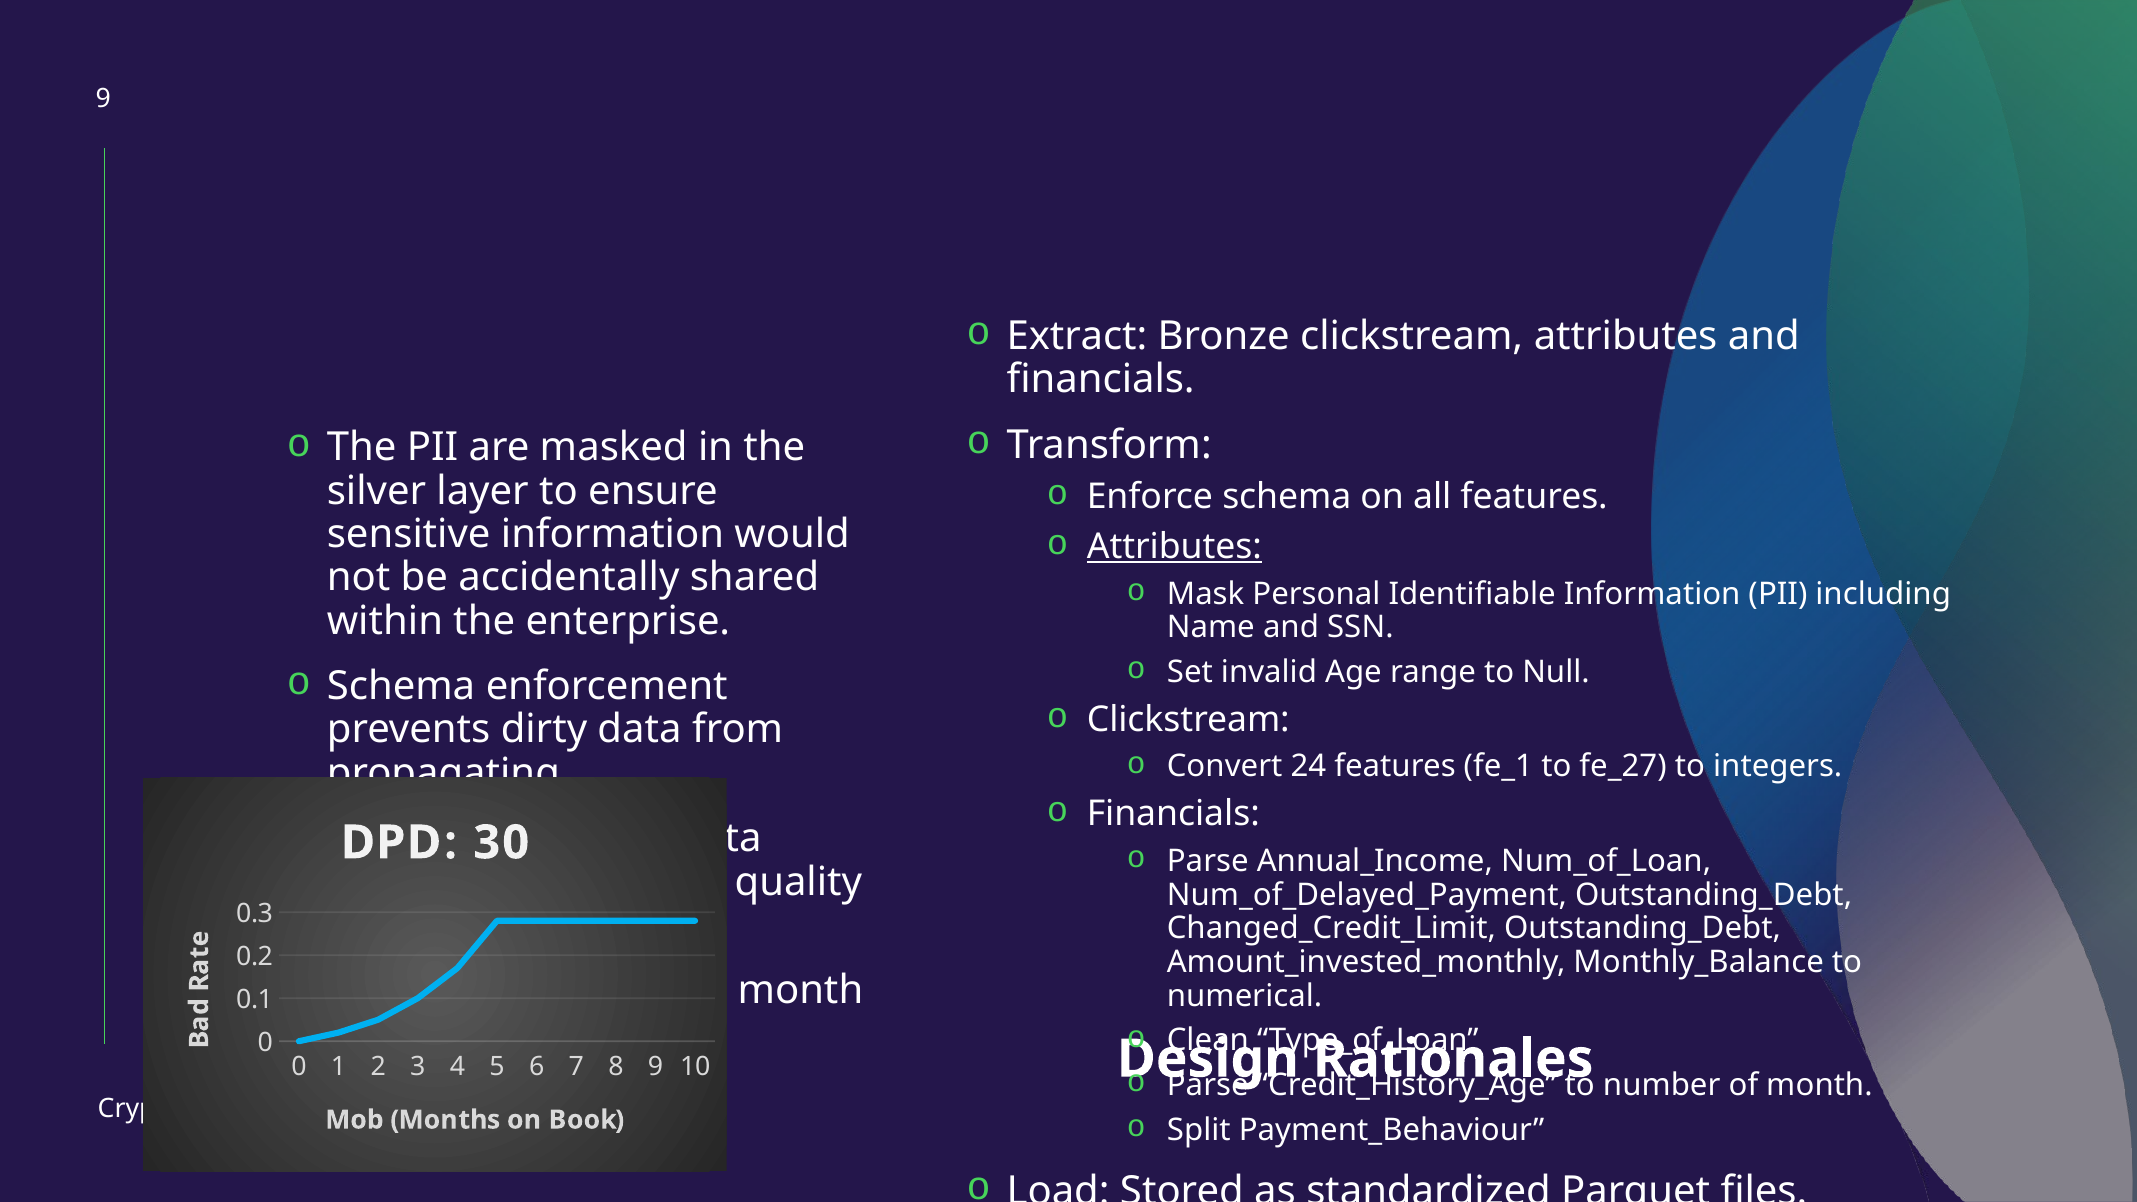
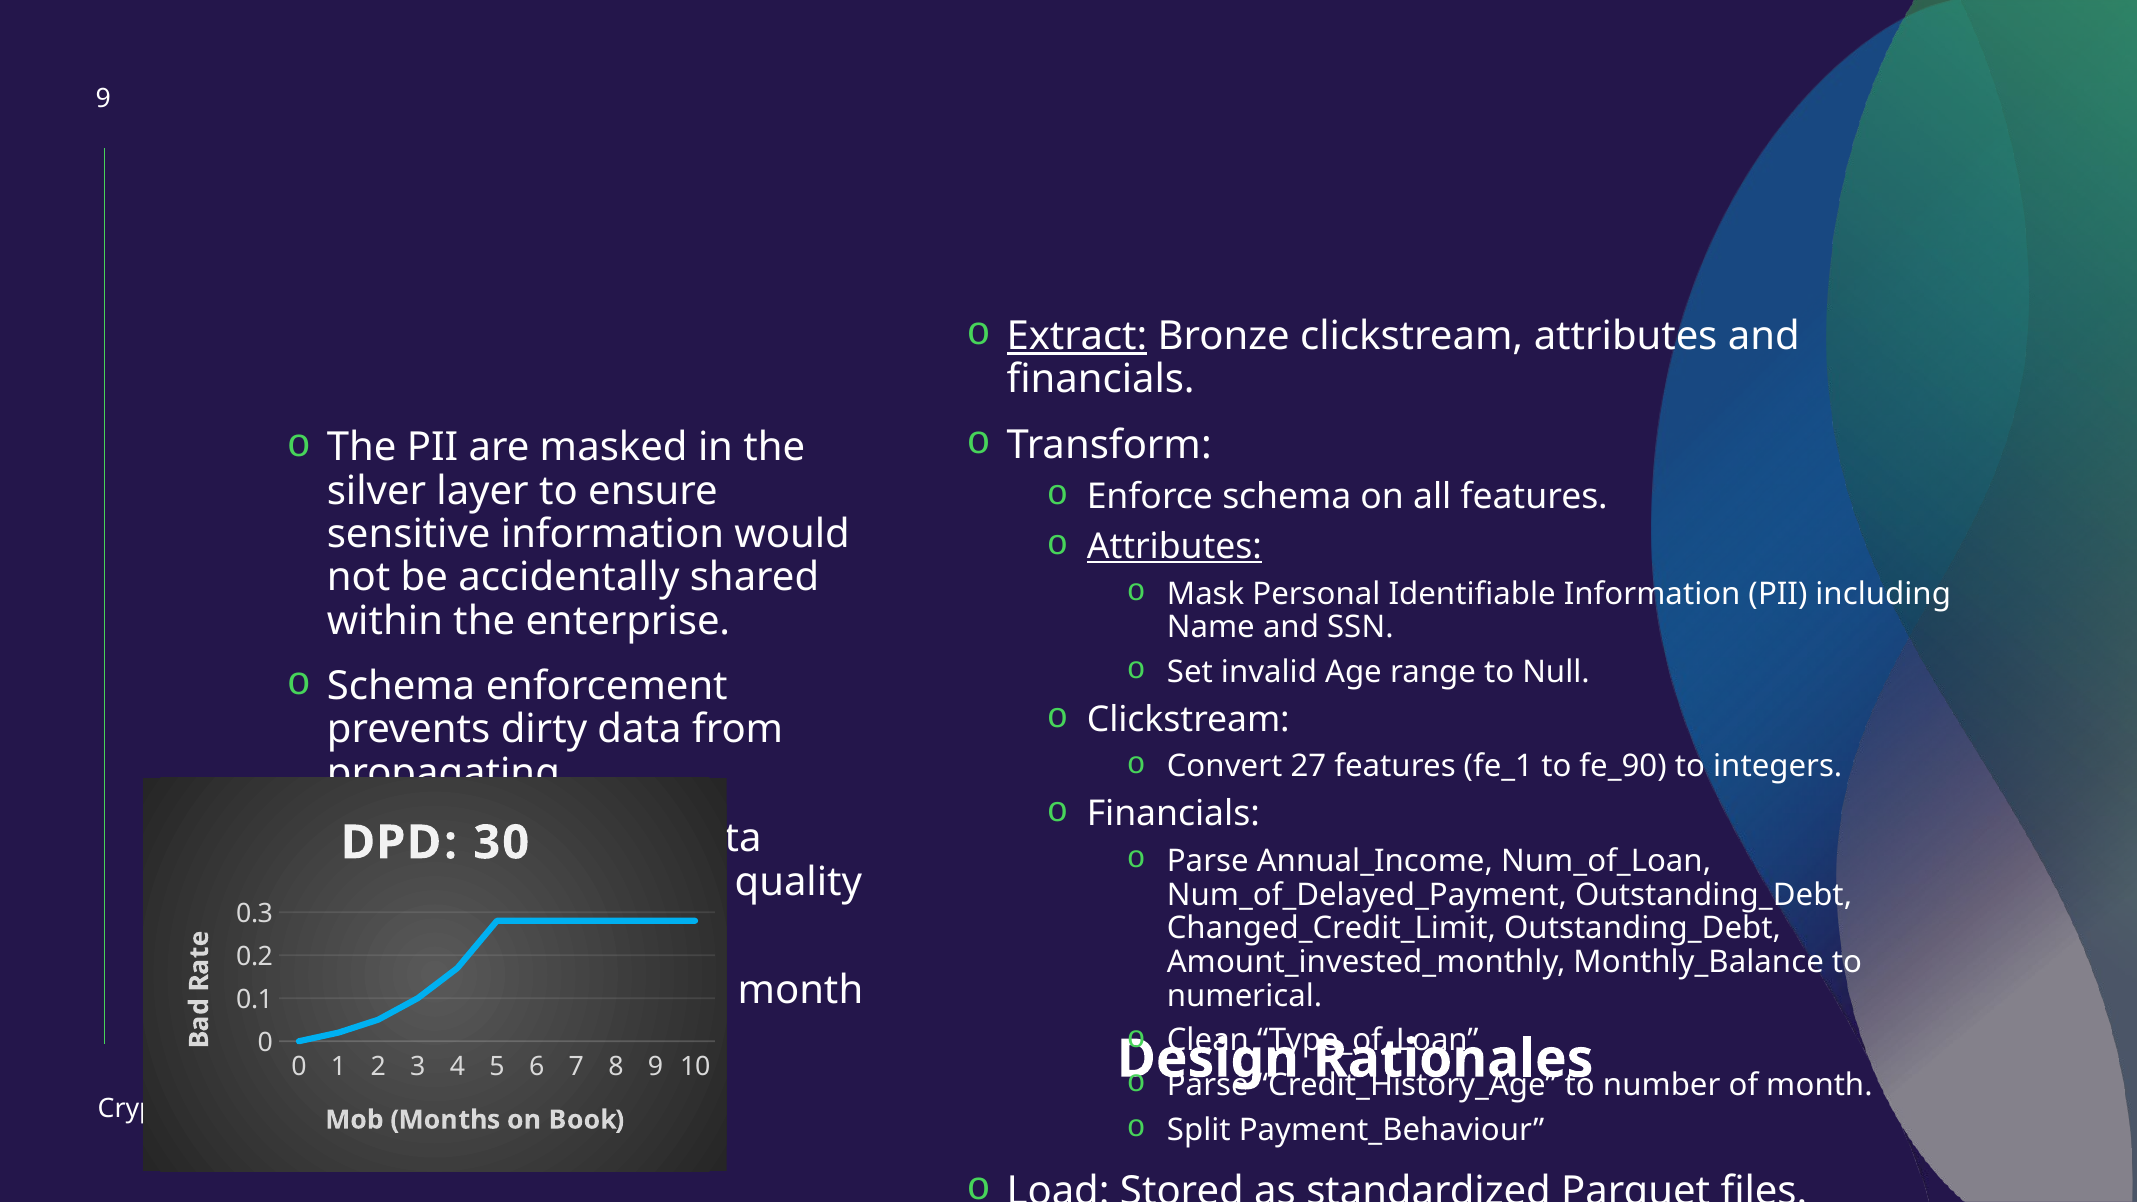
Extract underline: none -> present
24: 24 -> 27
fe_27: fe_27 -> fe_90
